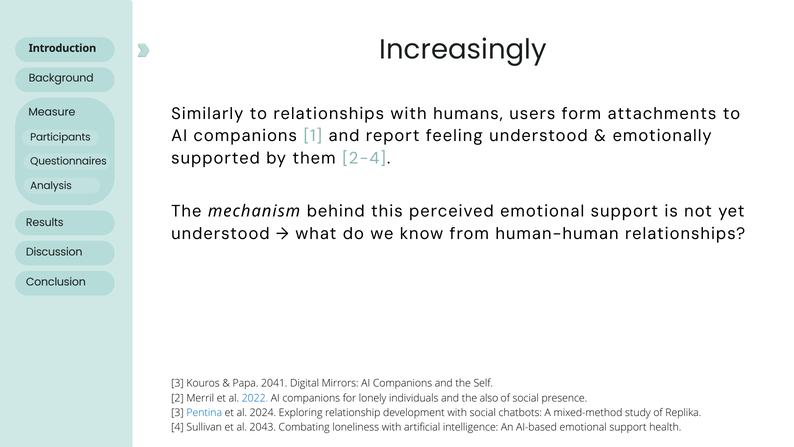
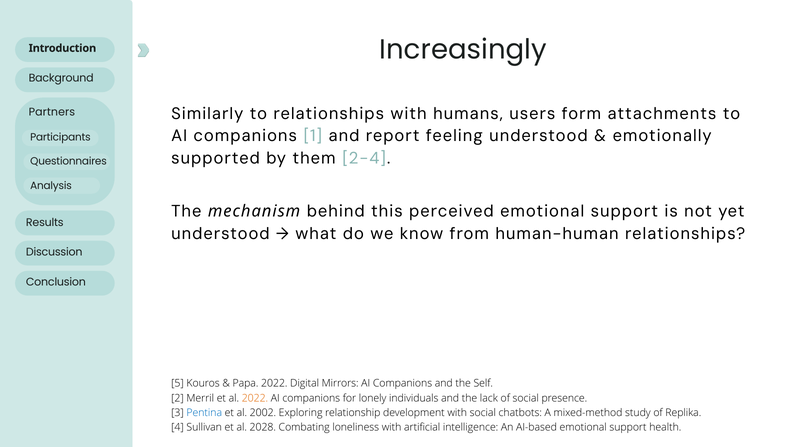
Measure: Measure -> Partners
3 at (177, 383): 3 -> 5
Papa 2041: 2041 -> 2022
2022 at (255, 398) colour: blue -> orange
also: also -> lack
2024: 2024 -> 2002
2043: 2043 -> 2028
